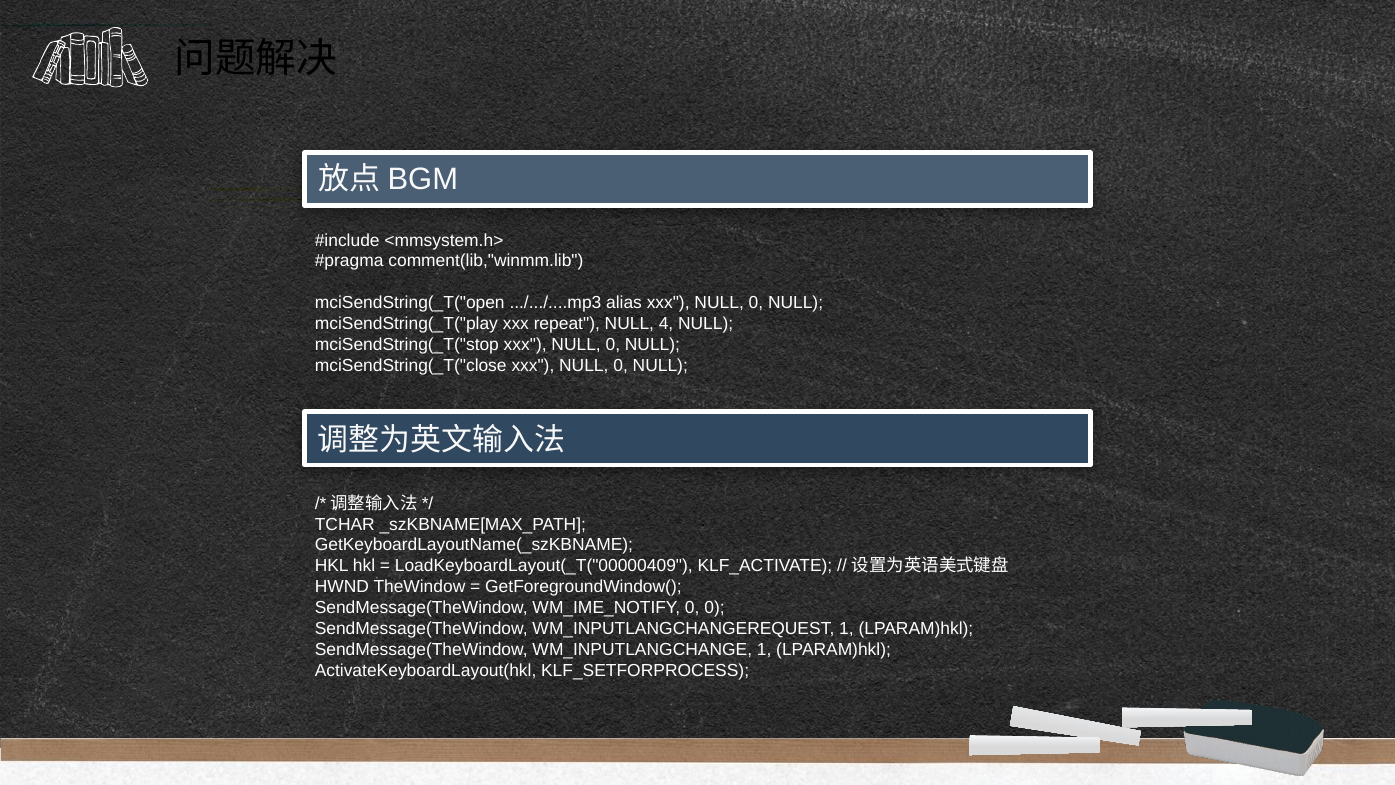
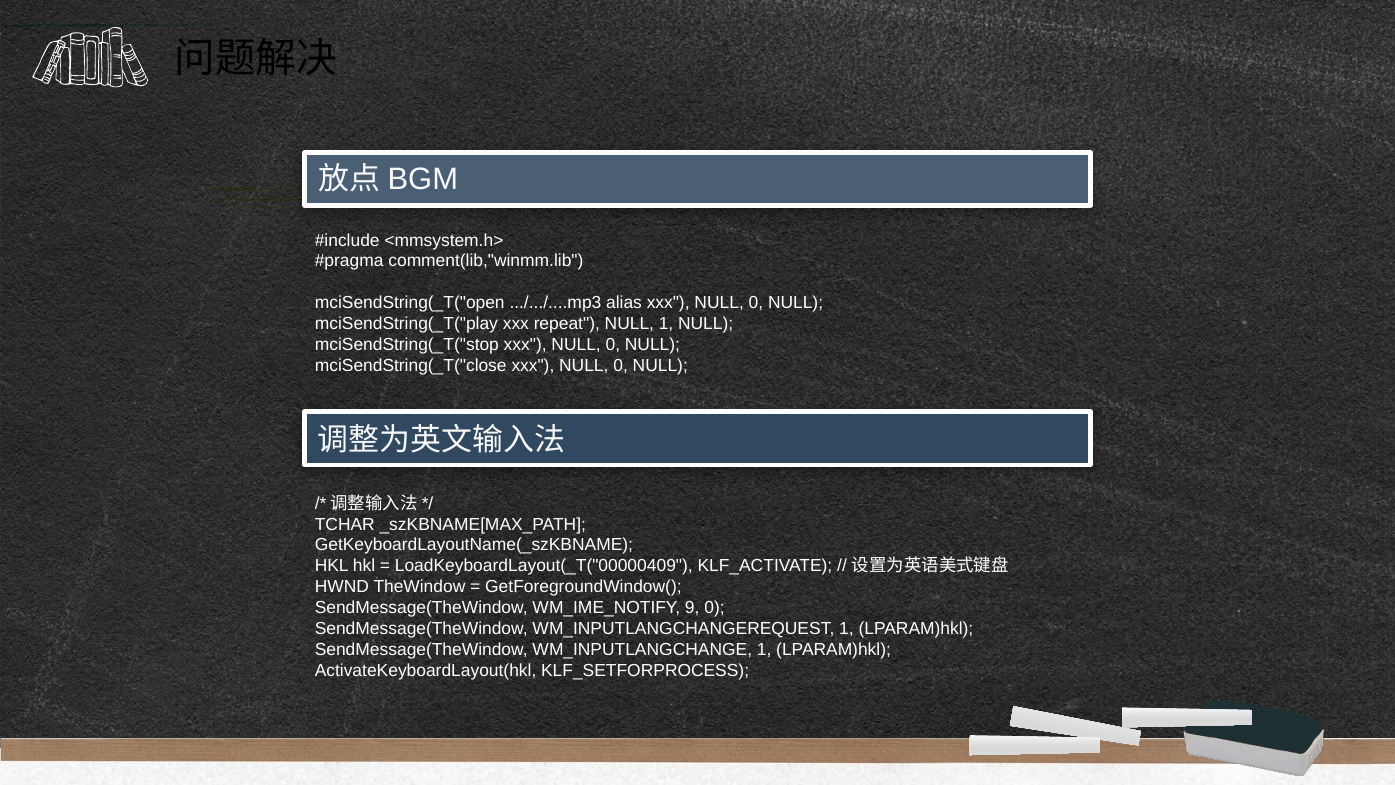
NULL 4: 4 -> 1
WM_IME_NOTIFY 0: 0 -> 9
